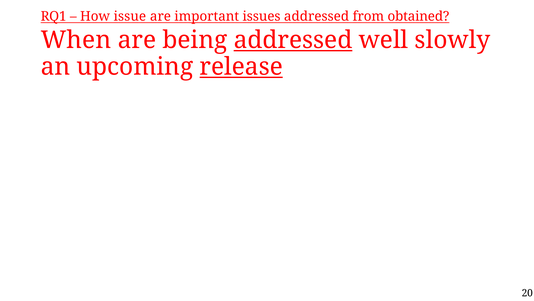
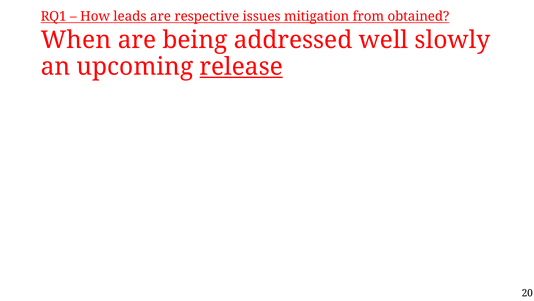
issue: issue -> leads
important: important -> respective
issues addressed: addressed -> mitigation
addressed at (293, 40) underline: present -> none
